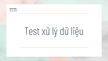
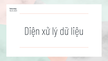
Test: Test -> Diện
